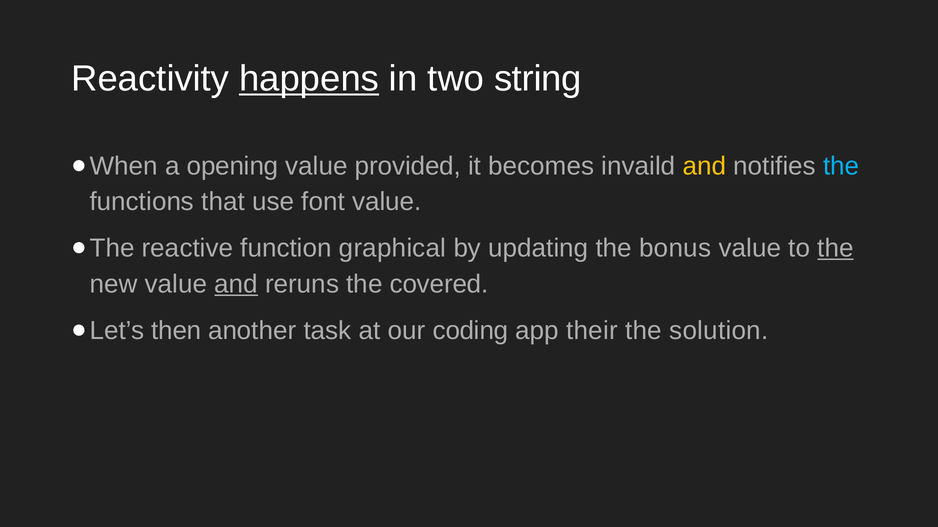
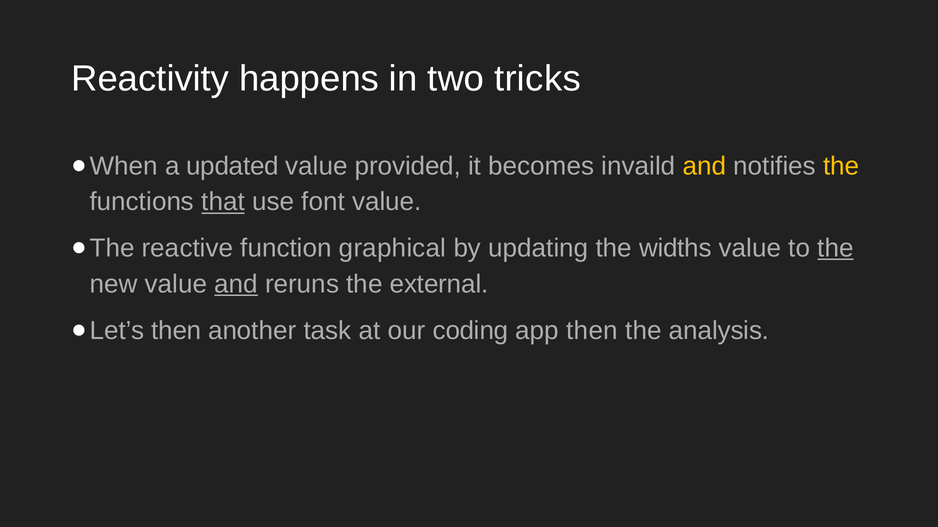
happens underline: present -> none
string: string -> tricks
opening: opening -> updated
the at (841, 166) colour: light blue -> yellow
that underline: none -> present
bonus: bonus -> widths
covered: covered -> external
app their: their -> then
solution: solution -> analysis
